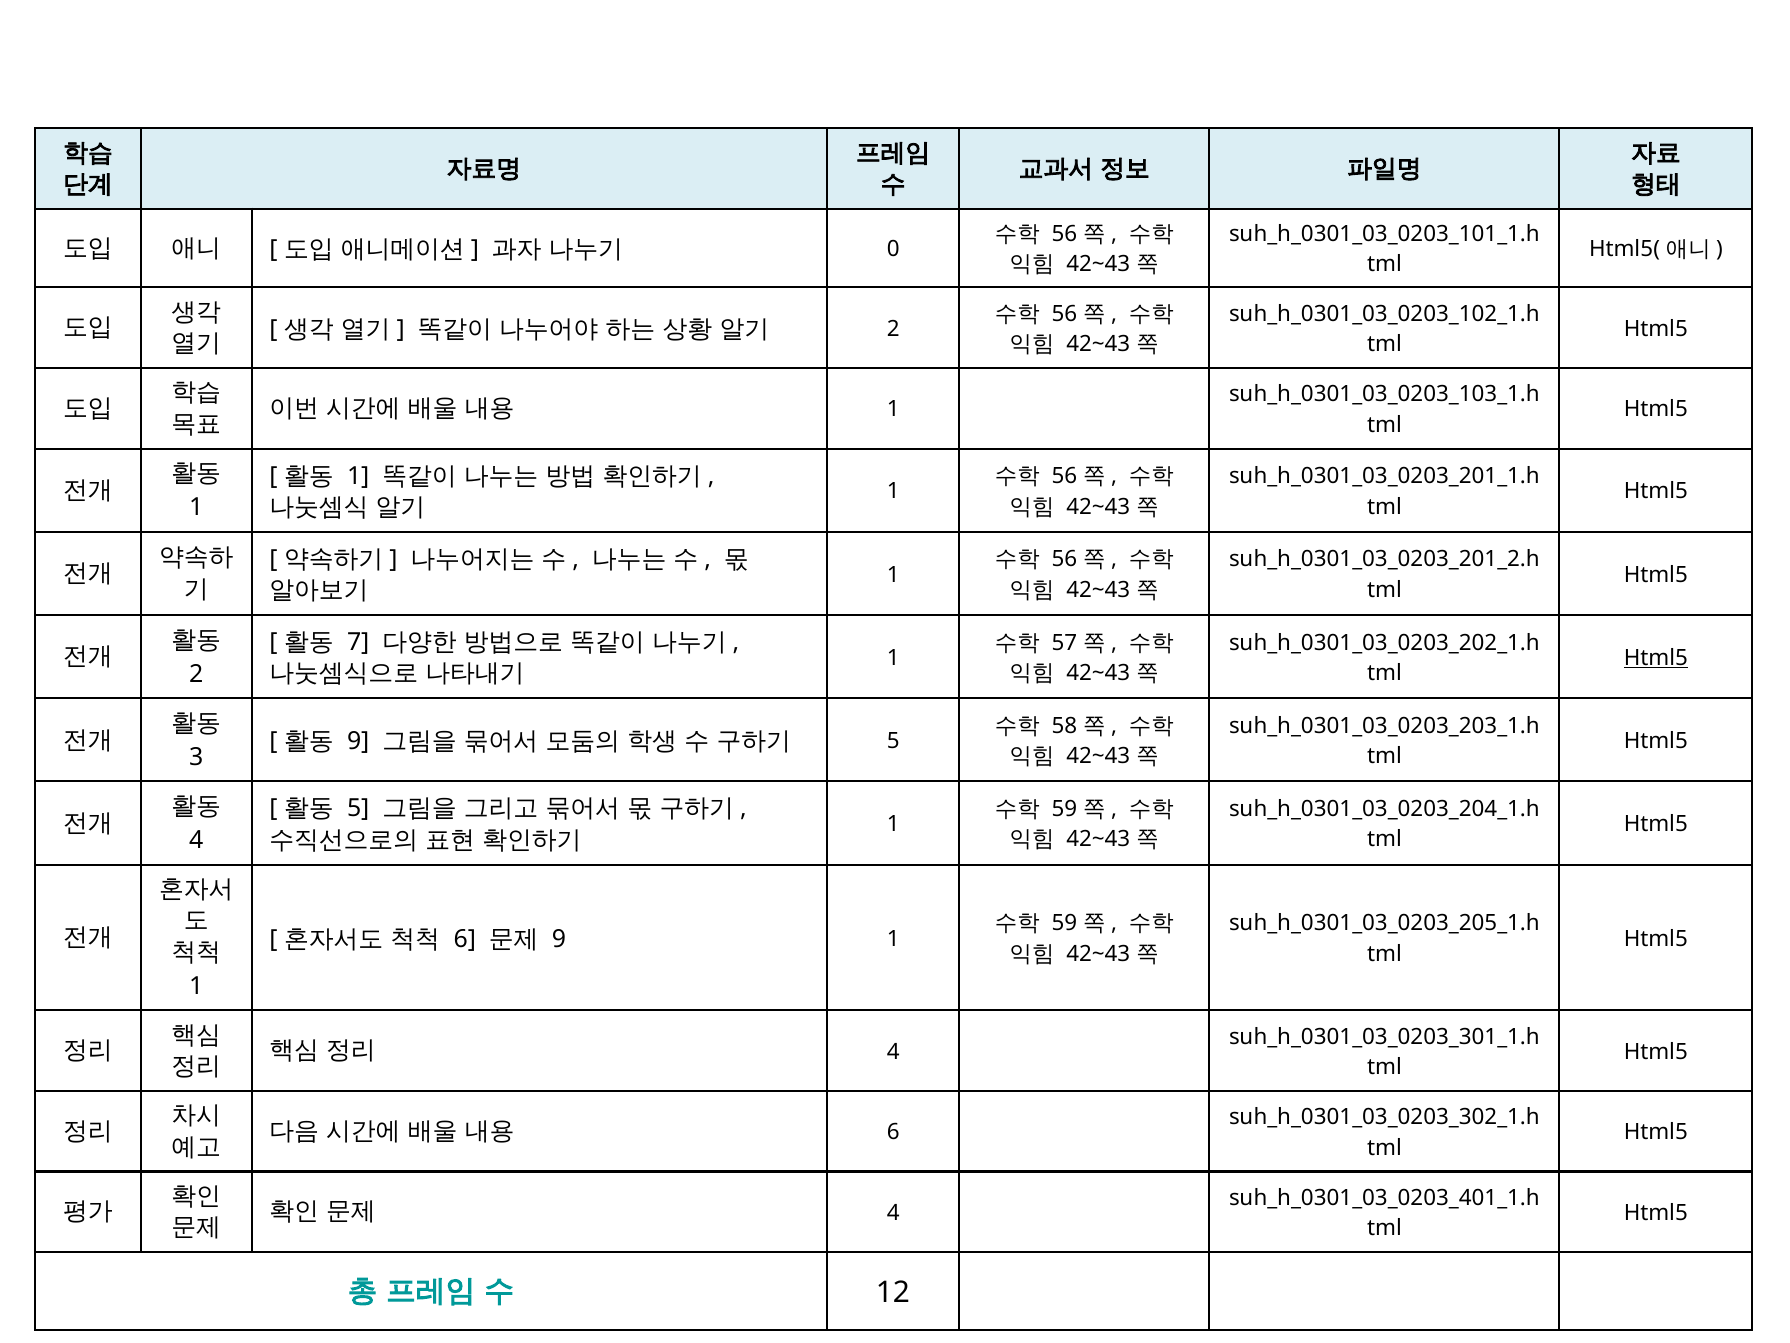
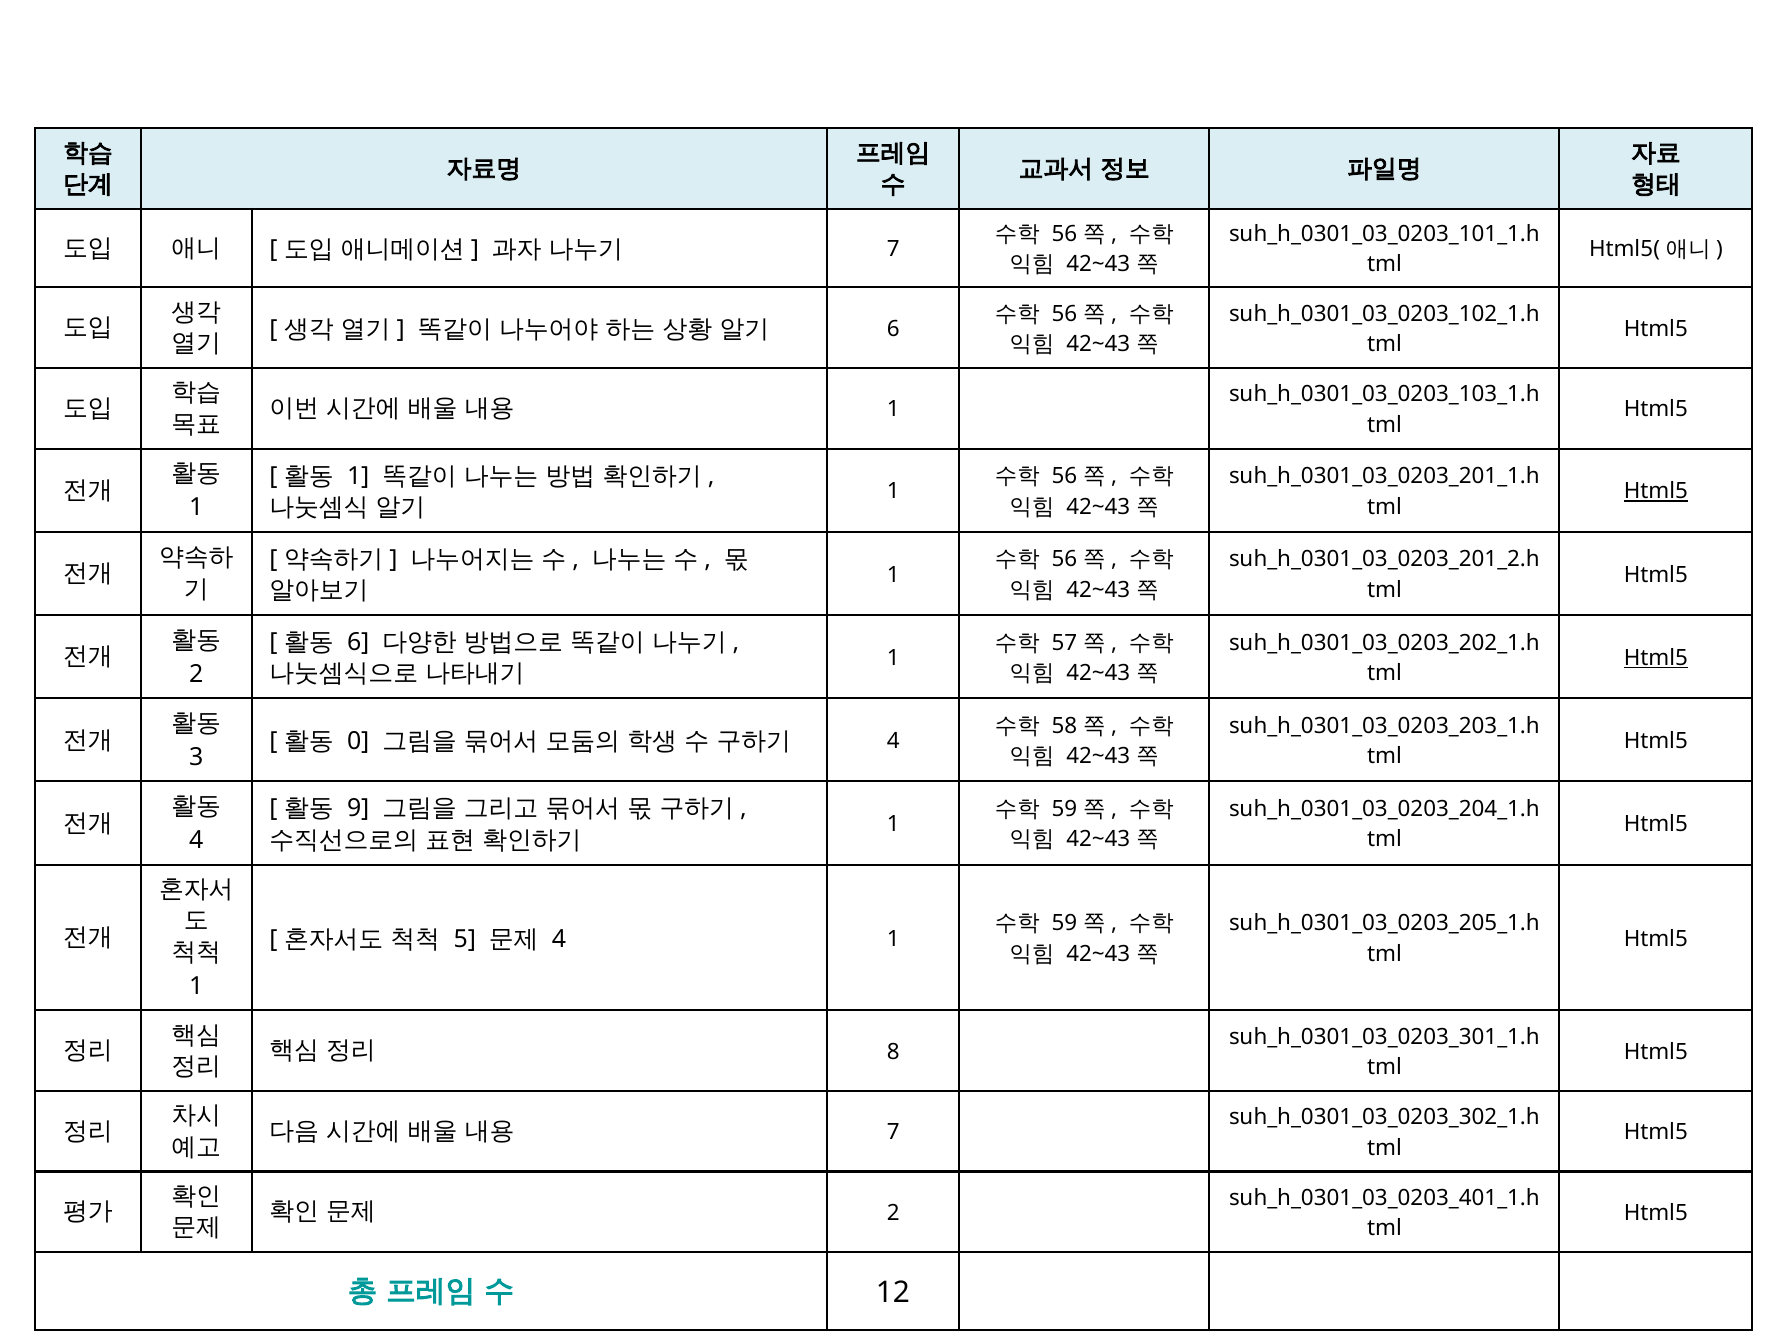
0 at (893, 249): 0 -> 7
2 at (893, 329): 2 -> 6
Html5 at (1656, 491) underline: none -> present
7 at (358, 642): 7 -> 6
9 at (358, 741): 9 -> 0
5 at (893, 741): 5 -> 4
5 at (358, 808): 5 -> 9
6 at (465, 938): 6 -> 5
9 at (559, 938): 9 -> 4
4 at (893, 1051): 4 -> 8
6 at (893, 1132): 6 -> 7
4 at (893, 1213): 4 -> 2
